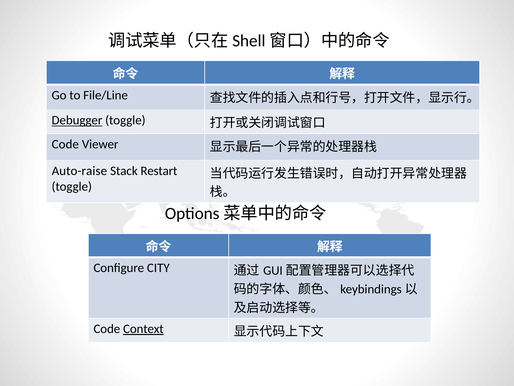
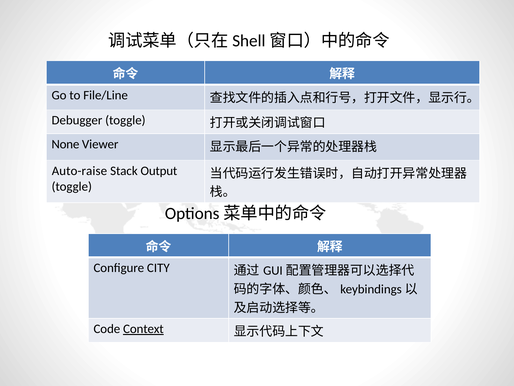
Debugger underline: present -> none
Code at (65, 144): Code -> None
Restart: Restart -> Output
